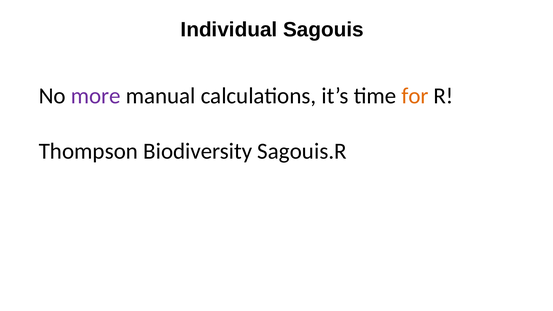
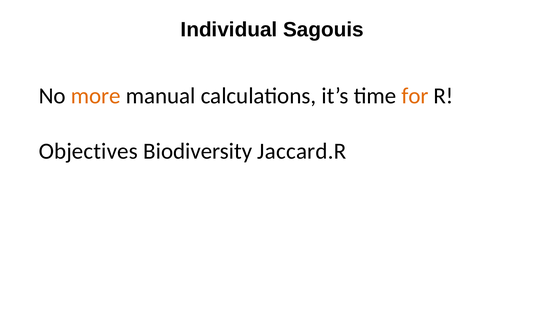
more colour: purple -> orange
Thompson: Thompson -> Objectives
Sagouis.R: Sagouis.R -> Jaccard.R
